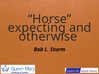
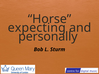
otherwise: otherwise -> personally
